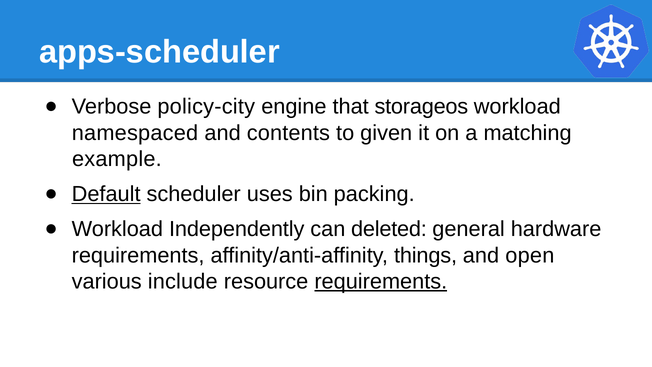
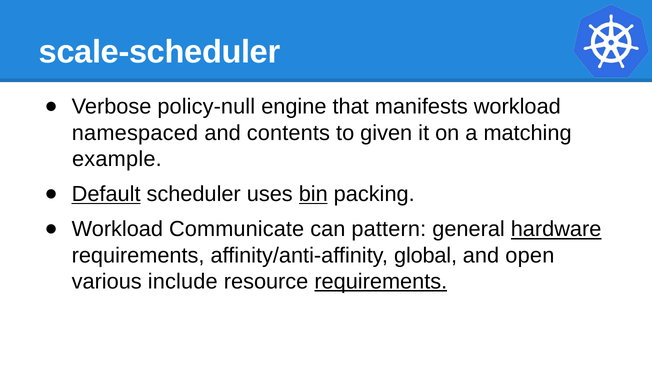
apps-scheduler: apps-scheduler -> scale-scheduler
policy-city: policy-city -> policy-null
storageos: storageos -> manifests
bin underline: none -> present
Independently: Independently -> Communicate
deleted: deleted -> pattern
hardware underline: none -> present
things: things -> global
